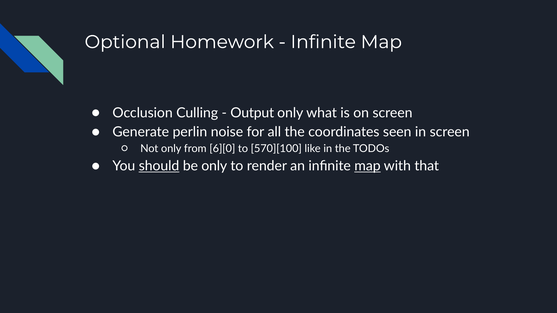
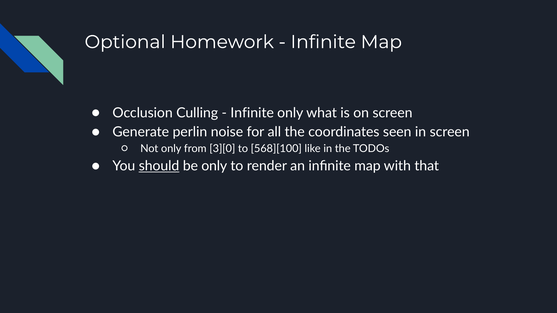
Output at (252, 113): Output -> Infinite
6][0: 6][0 -> 3][0
570][100: 570][100 -> 568][100
map at (367, 166) underline: present -> none
